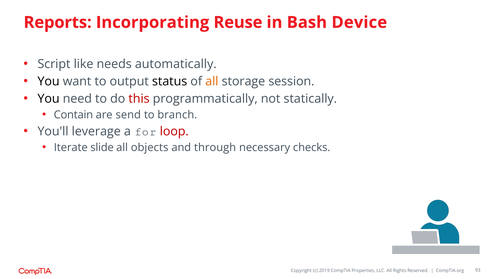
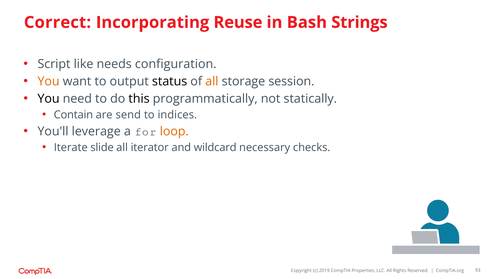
Reports: Reports -> Correct
Device: Device -> Strings
automatically: automatically -> configuration
You at (49, 81) colour: black -> orange
this colour: red -> black
branch: branch -> indices
loop colour: red -> orange
objects: objects -> iterator
through: through -> wildcard
